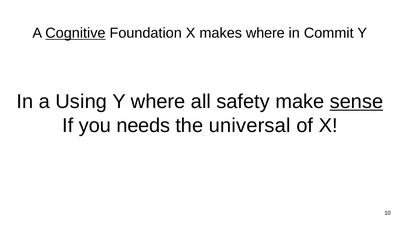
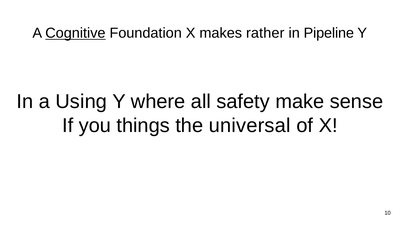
makes where: where -> rather
Commit: Commit -> Pipeline
sense underline: present -> none
needs: needs -> things
